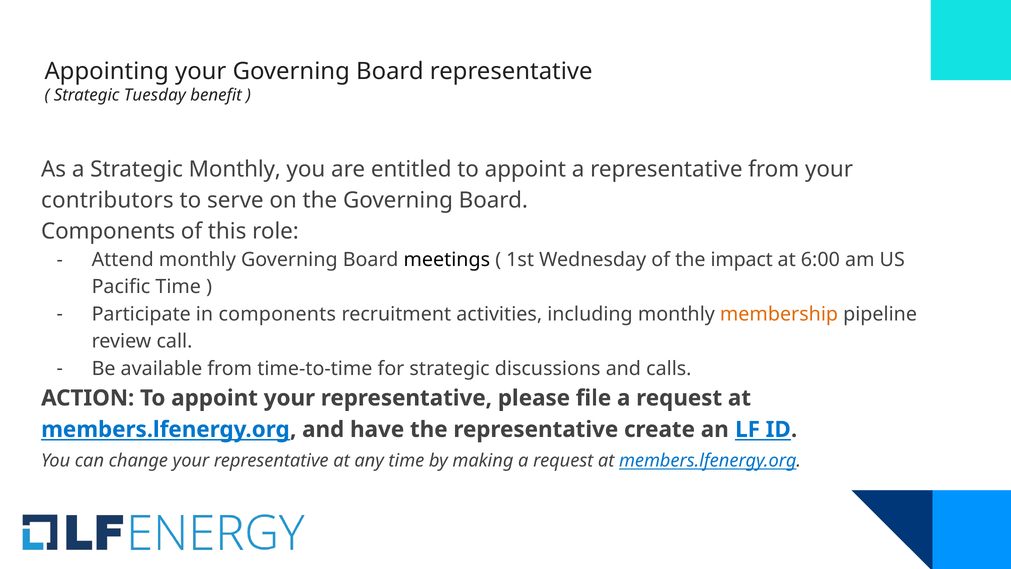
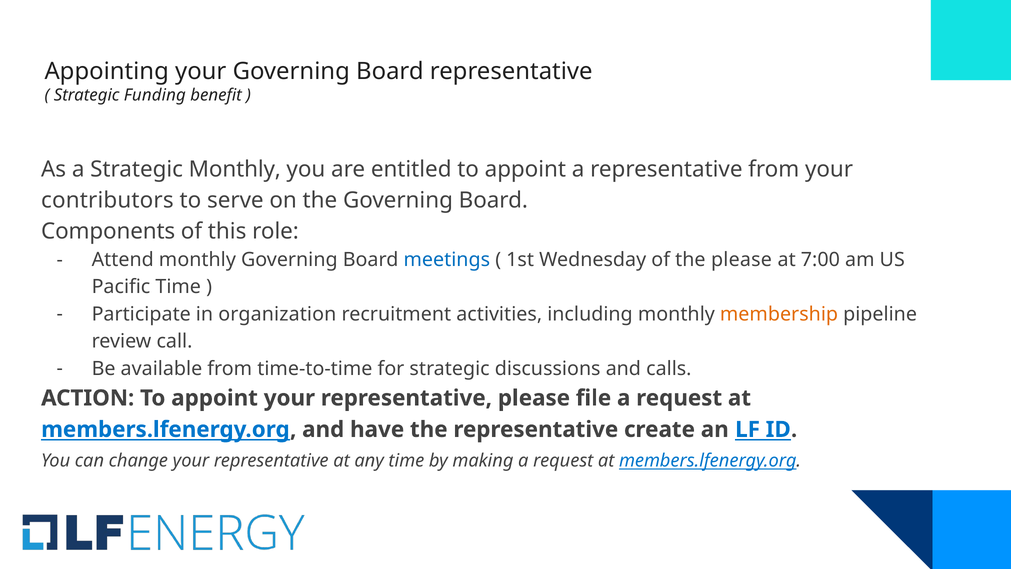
Tuesday: Tuesday -> Funding
meetings colour: black -> blue
the impact: impact -> please
6:00: 6:00 -> 7:00
in components: components -> organization
